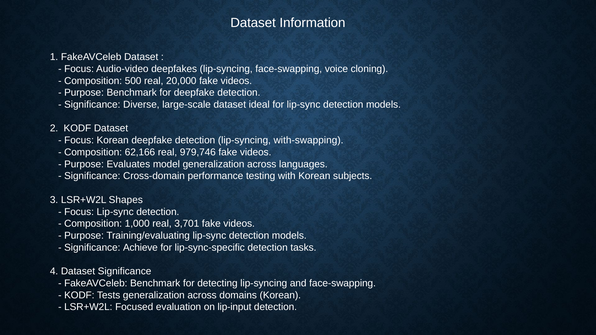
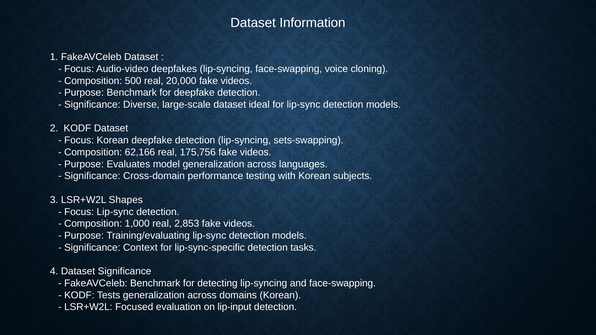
with-swapping: with-swapping -> sets-swapping
979,746: 979,746 -> 175,756
3,701: 3,701 -> 2,853
Achieve: Achieve -> Context
